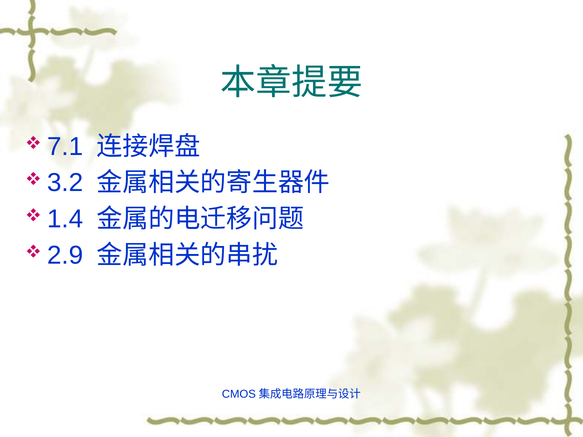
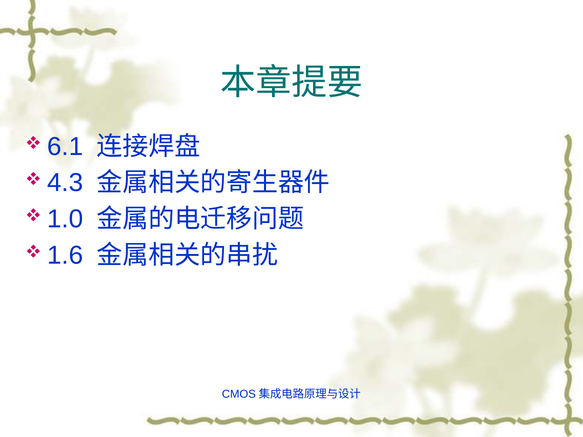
7.1: 7.1 -> 6.1
3.2: 3.2 -> 4.3
1.4: 1.4 -> 1.0
2.9: 2.9 -> 1.6
